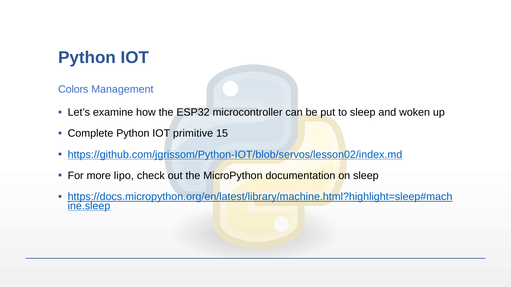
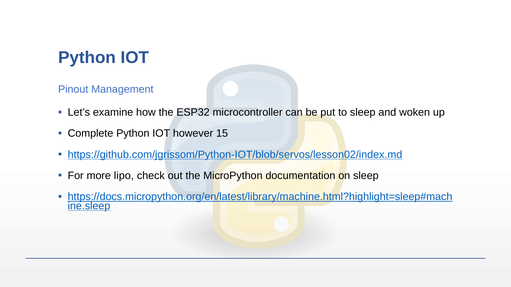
Colors: Colors -> Pinout
primitive: primitive -> however
